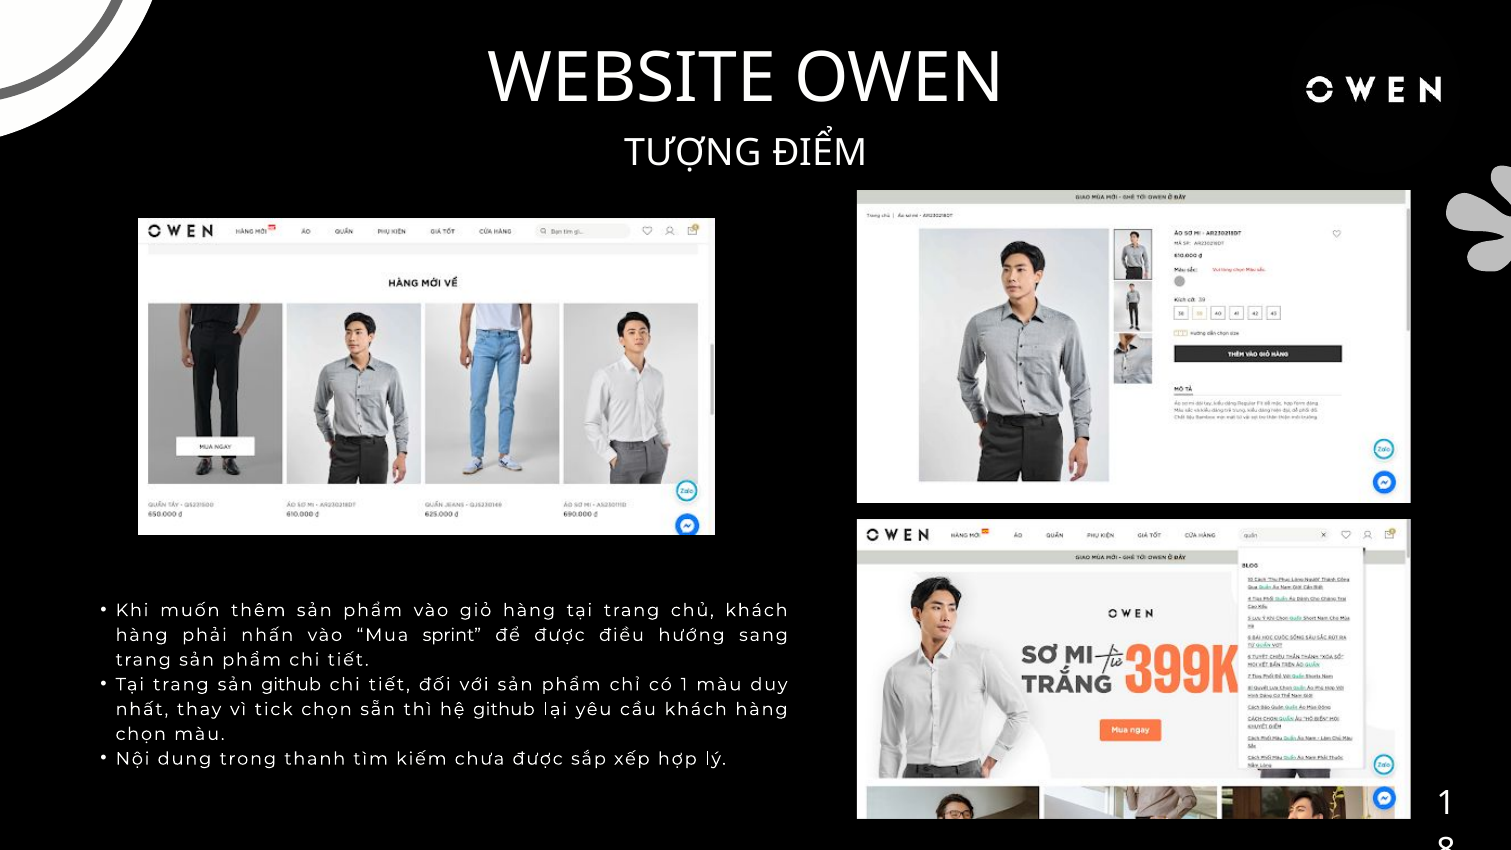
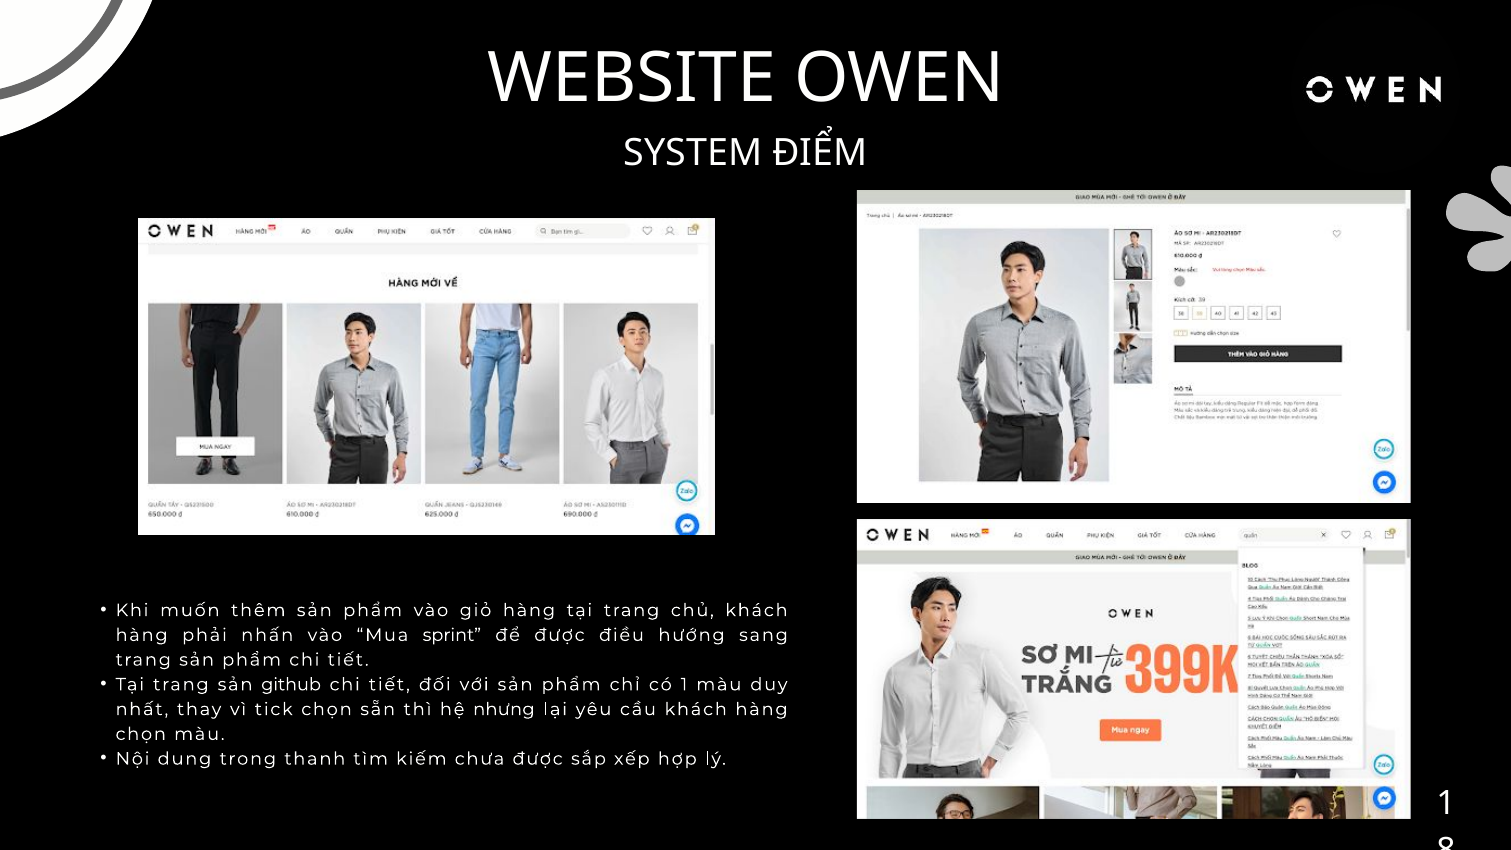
TƯỢNG: TƯỢNG -> SYSTEM
hệ github: github -> nhưng
